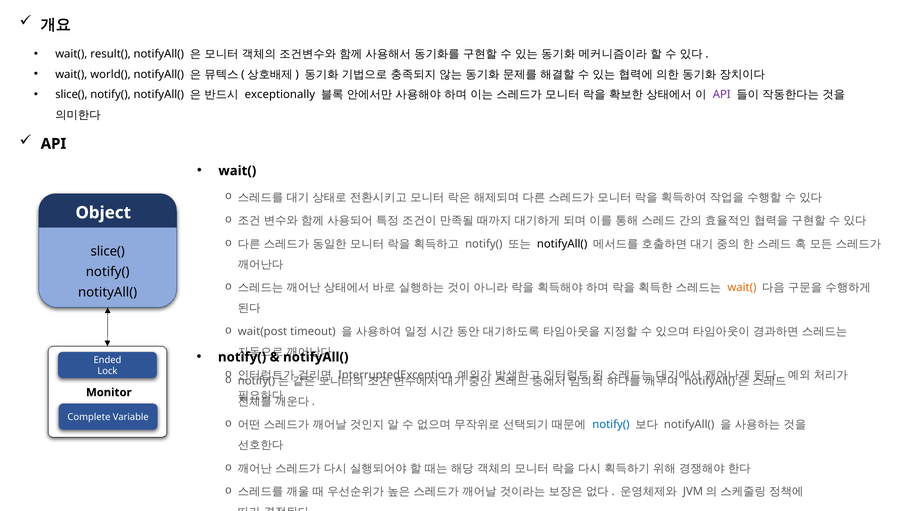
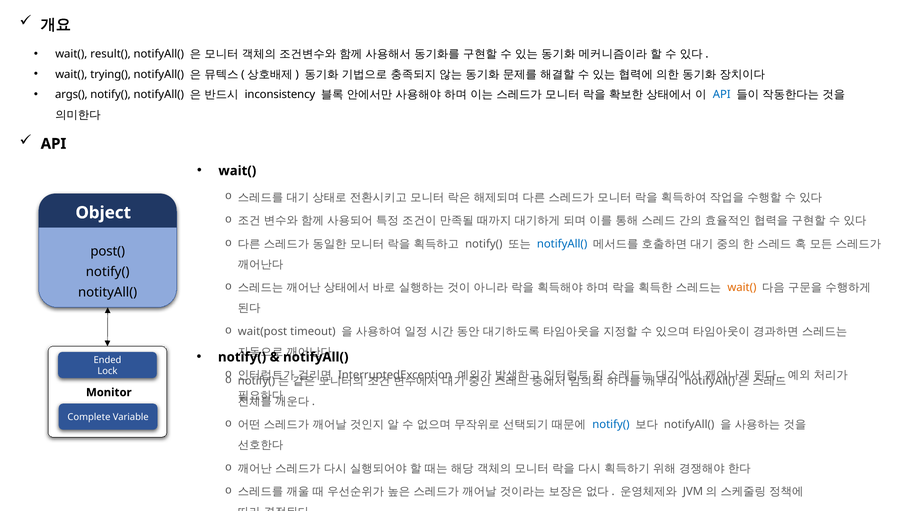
world(: world( -> trying(
slice( at (71, 95): slice( -> args(
exceptionally: exceptionally -> inconsistency
API at (722, 95) colour: purple -> blue
notifyAll( at (562, 244) colour: black -> blue
slice( at (108, 251): slice( -> post(
